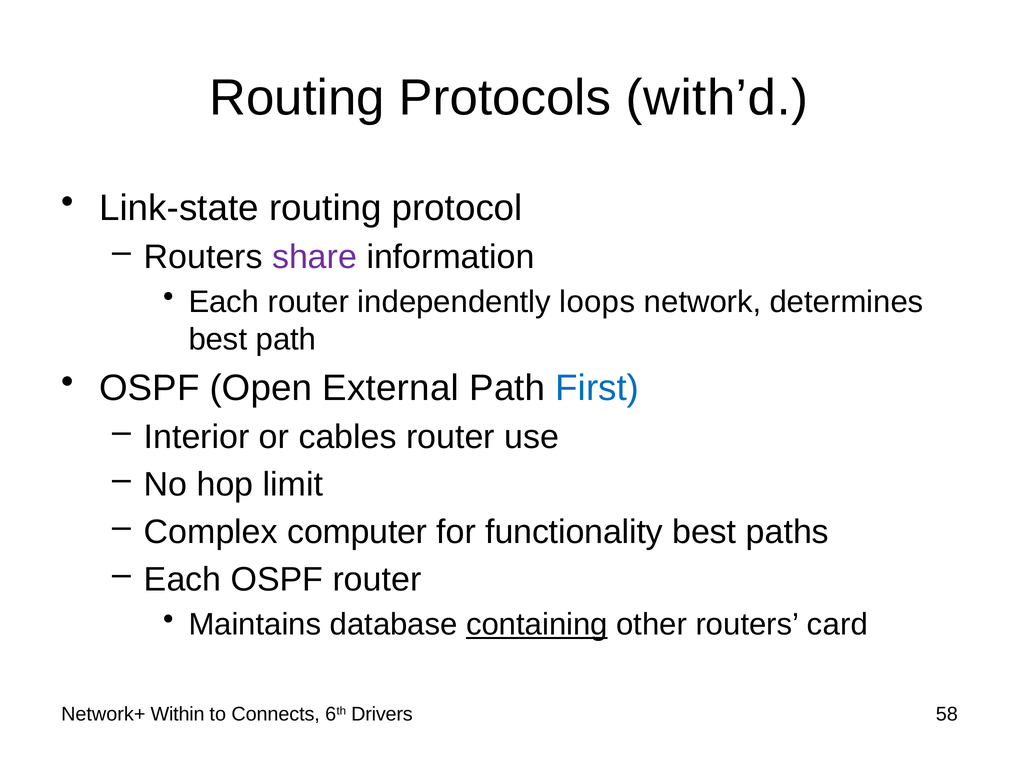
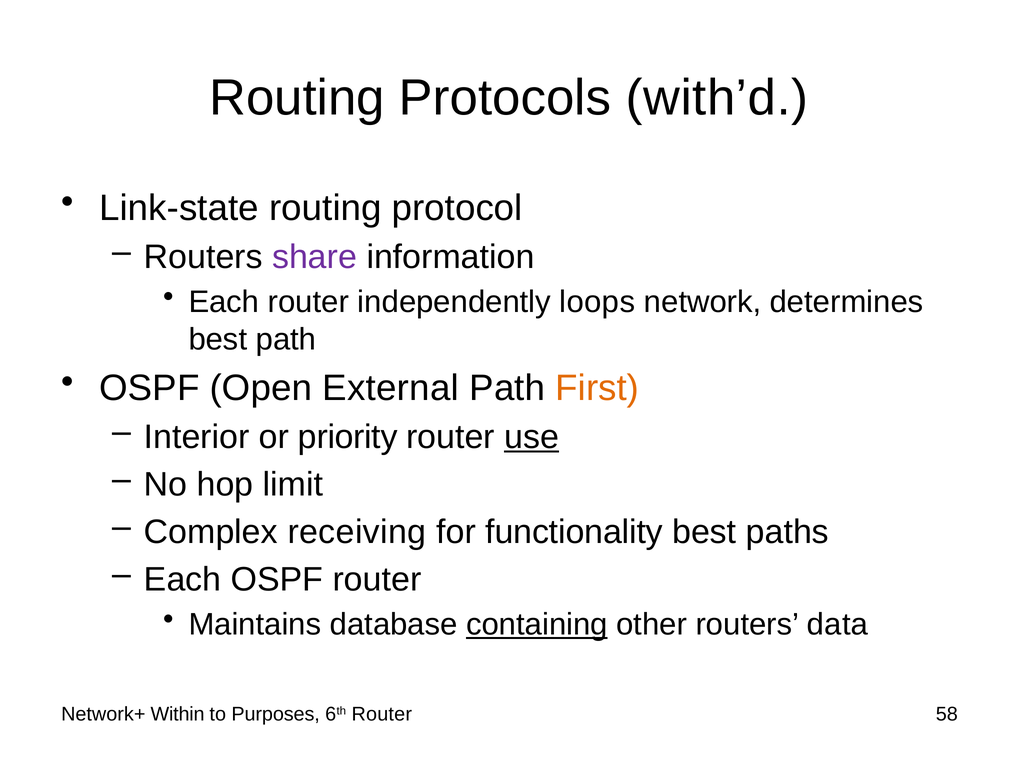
First colour: blue -> orange
cables: cables -> priority
use underline: none -> present
computer: computer -> receiving
card: card -> data
Connects: Connects -> Purposes
6th Drivers: Drivers -> Router
